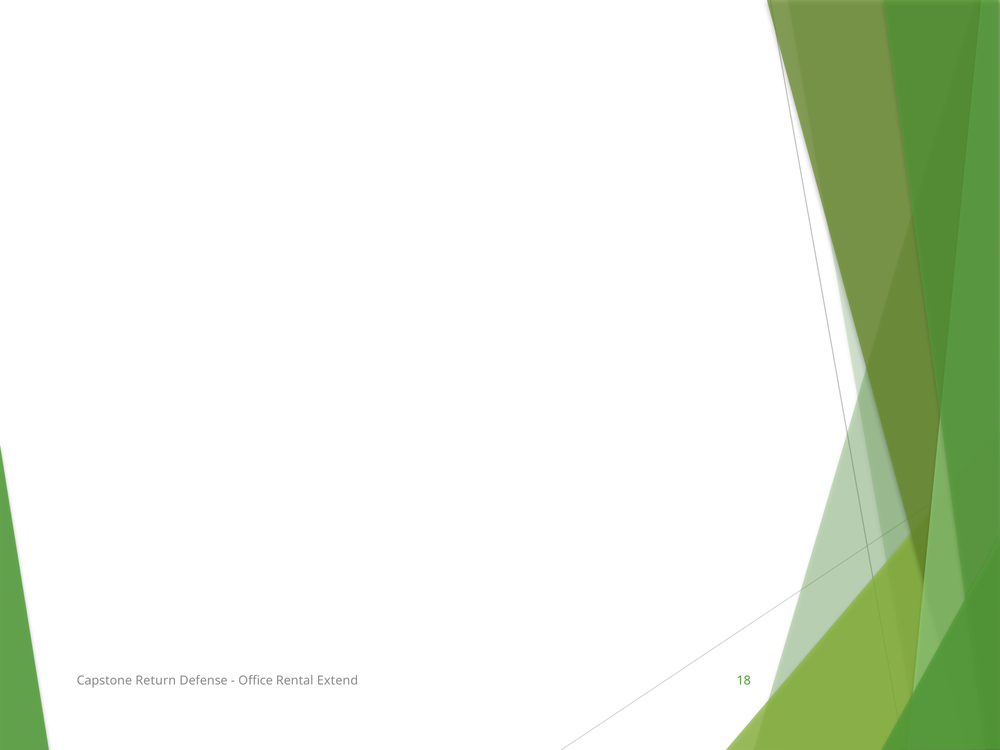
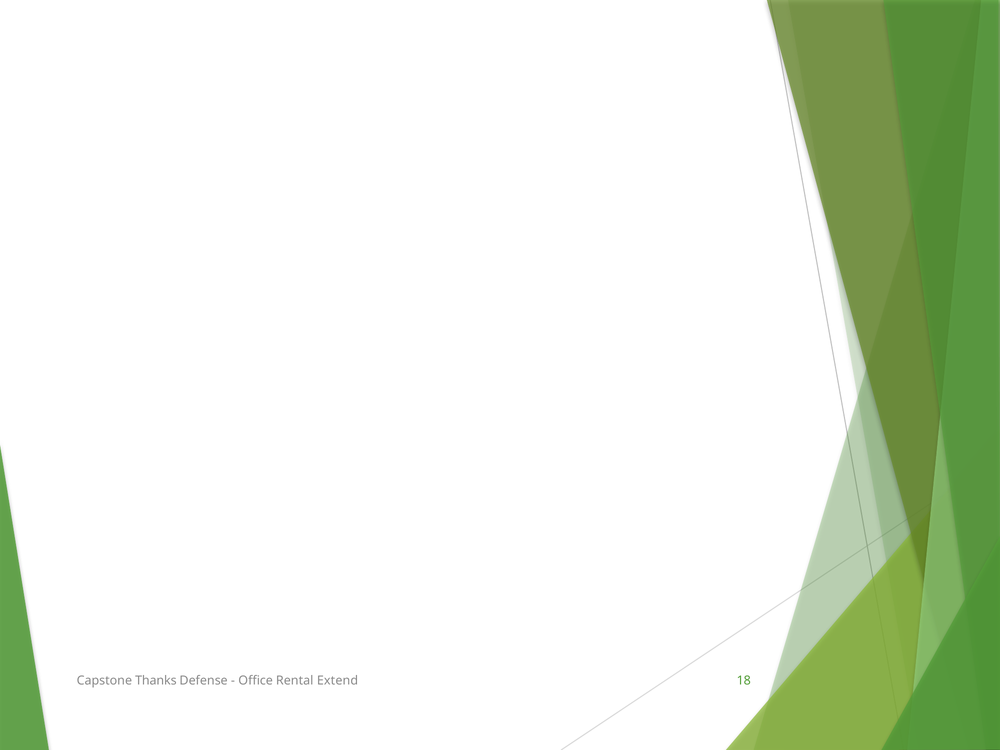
Return: Return -> Thanks
